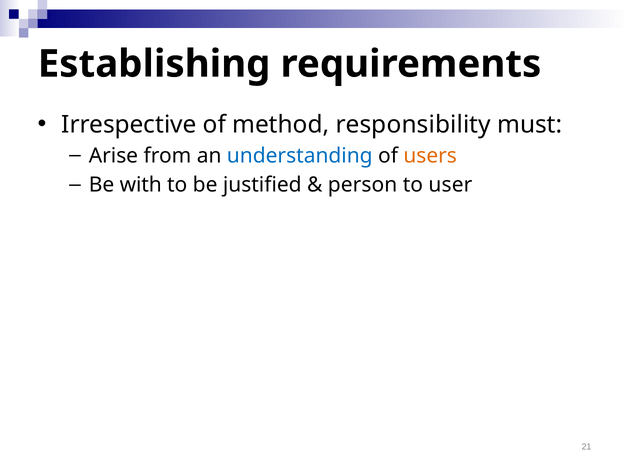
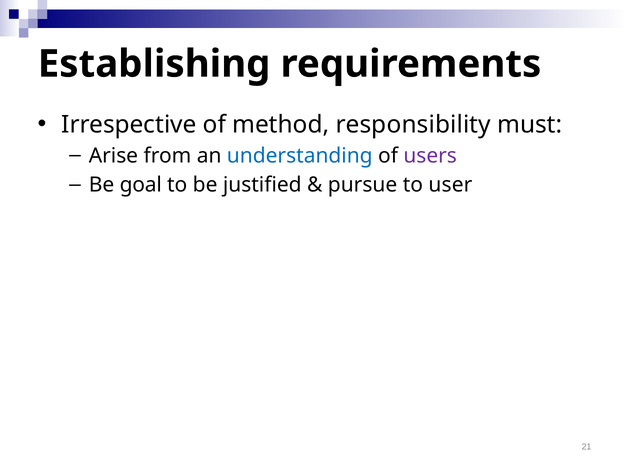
users colour: orange -> purple
with: with -> goal
person: person -> pursue
